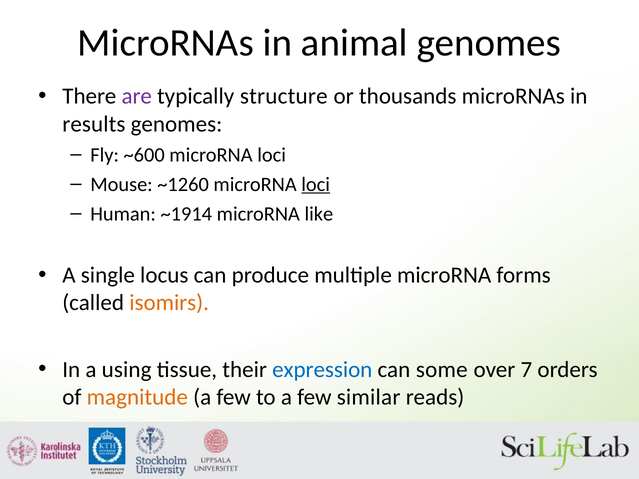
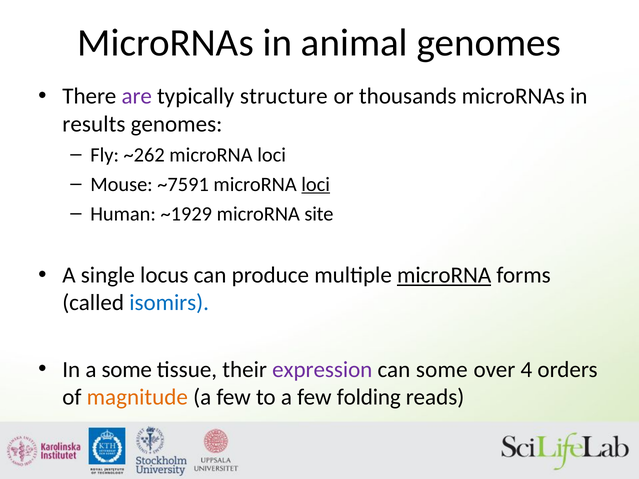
~600: ~600 -> ~262
~1260: ~1260 -> ~7591
~1914: ~1914 -> ~1929
like: like -> site
microRNA at (444, 275) underline: none -> present
isomirs colour: orange -> blue
a using: using -> some
expression colour: blue -> purple
7: 7 -> 4
similar: similar -> folding
